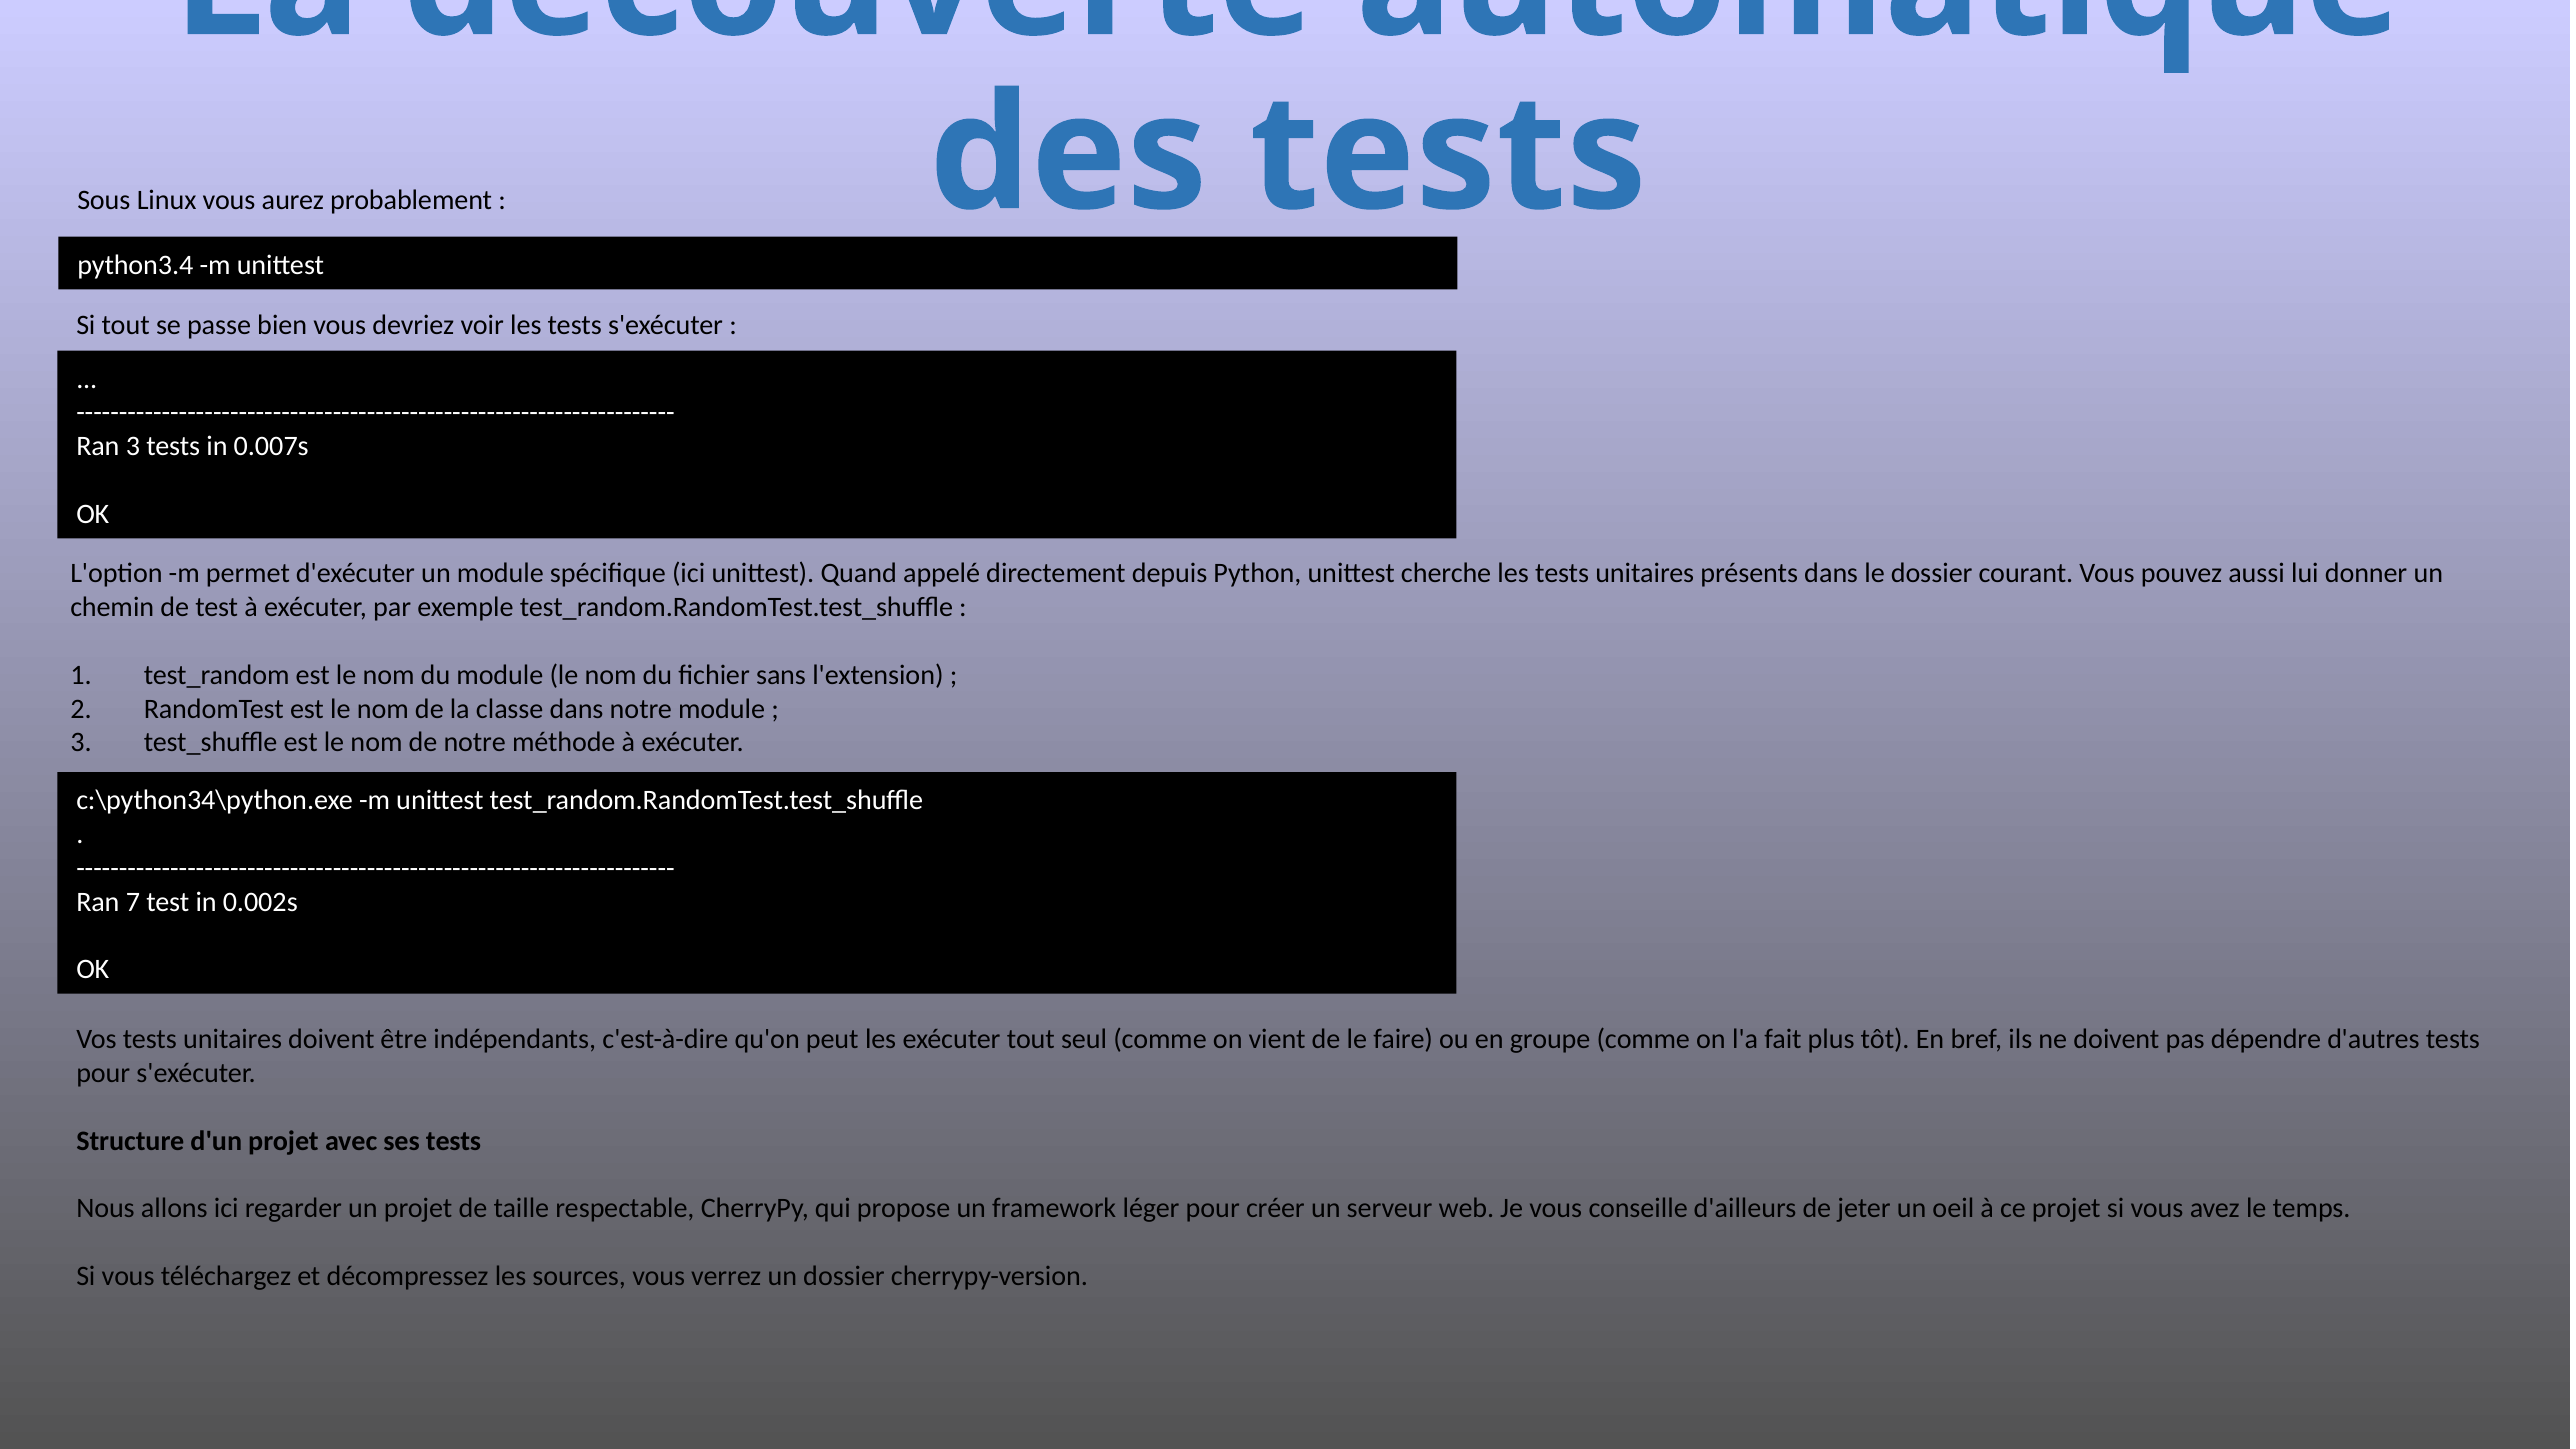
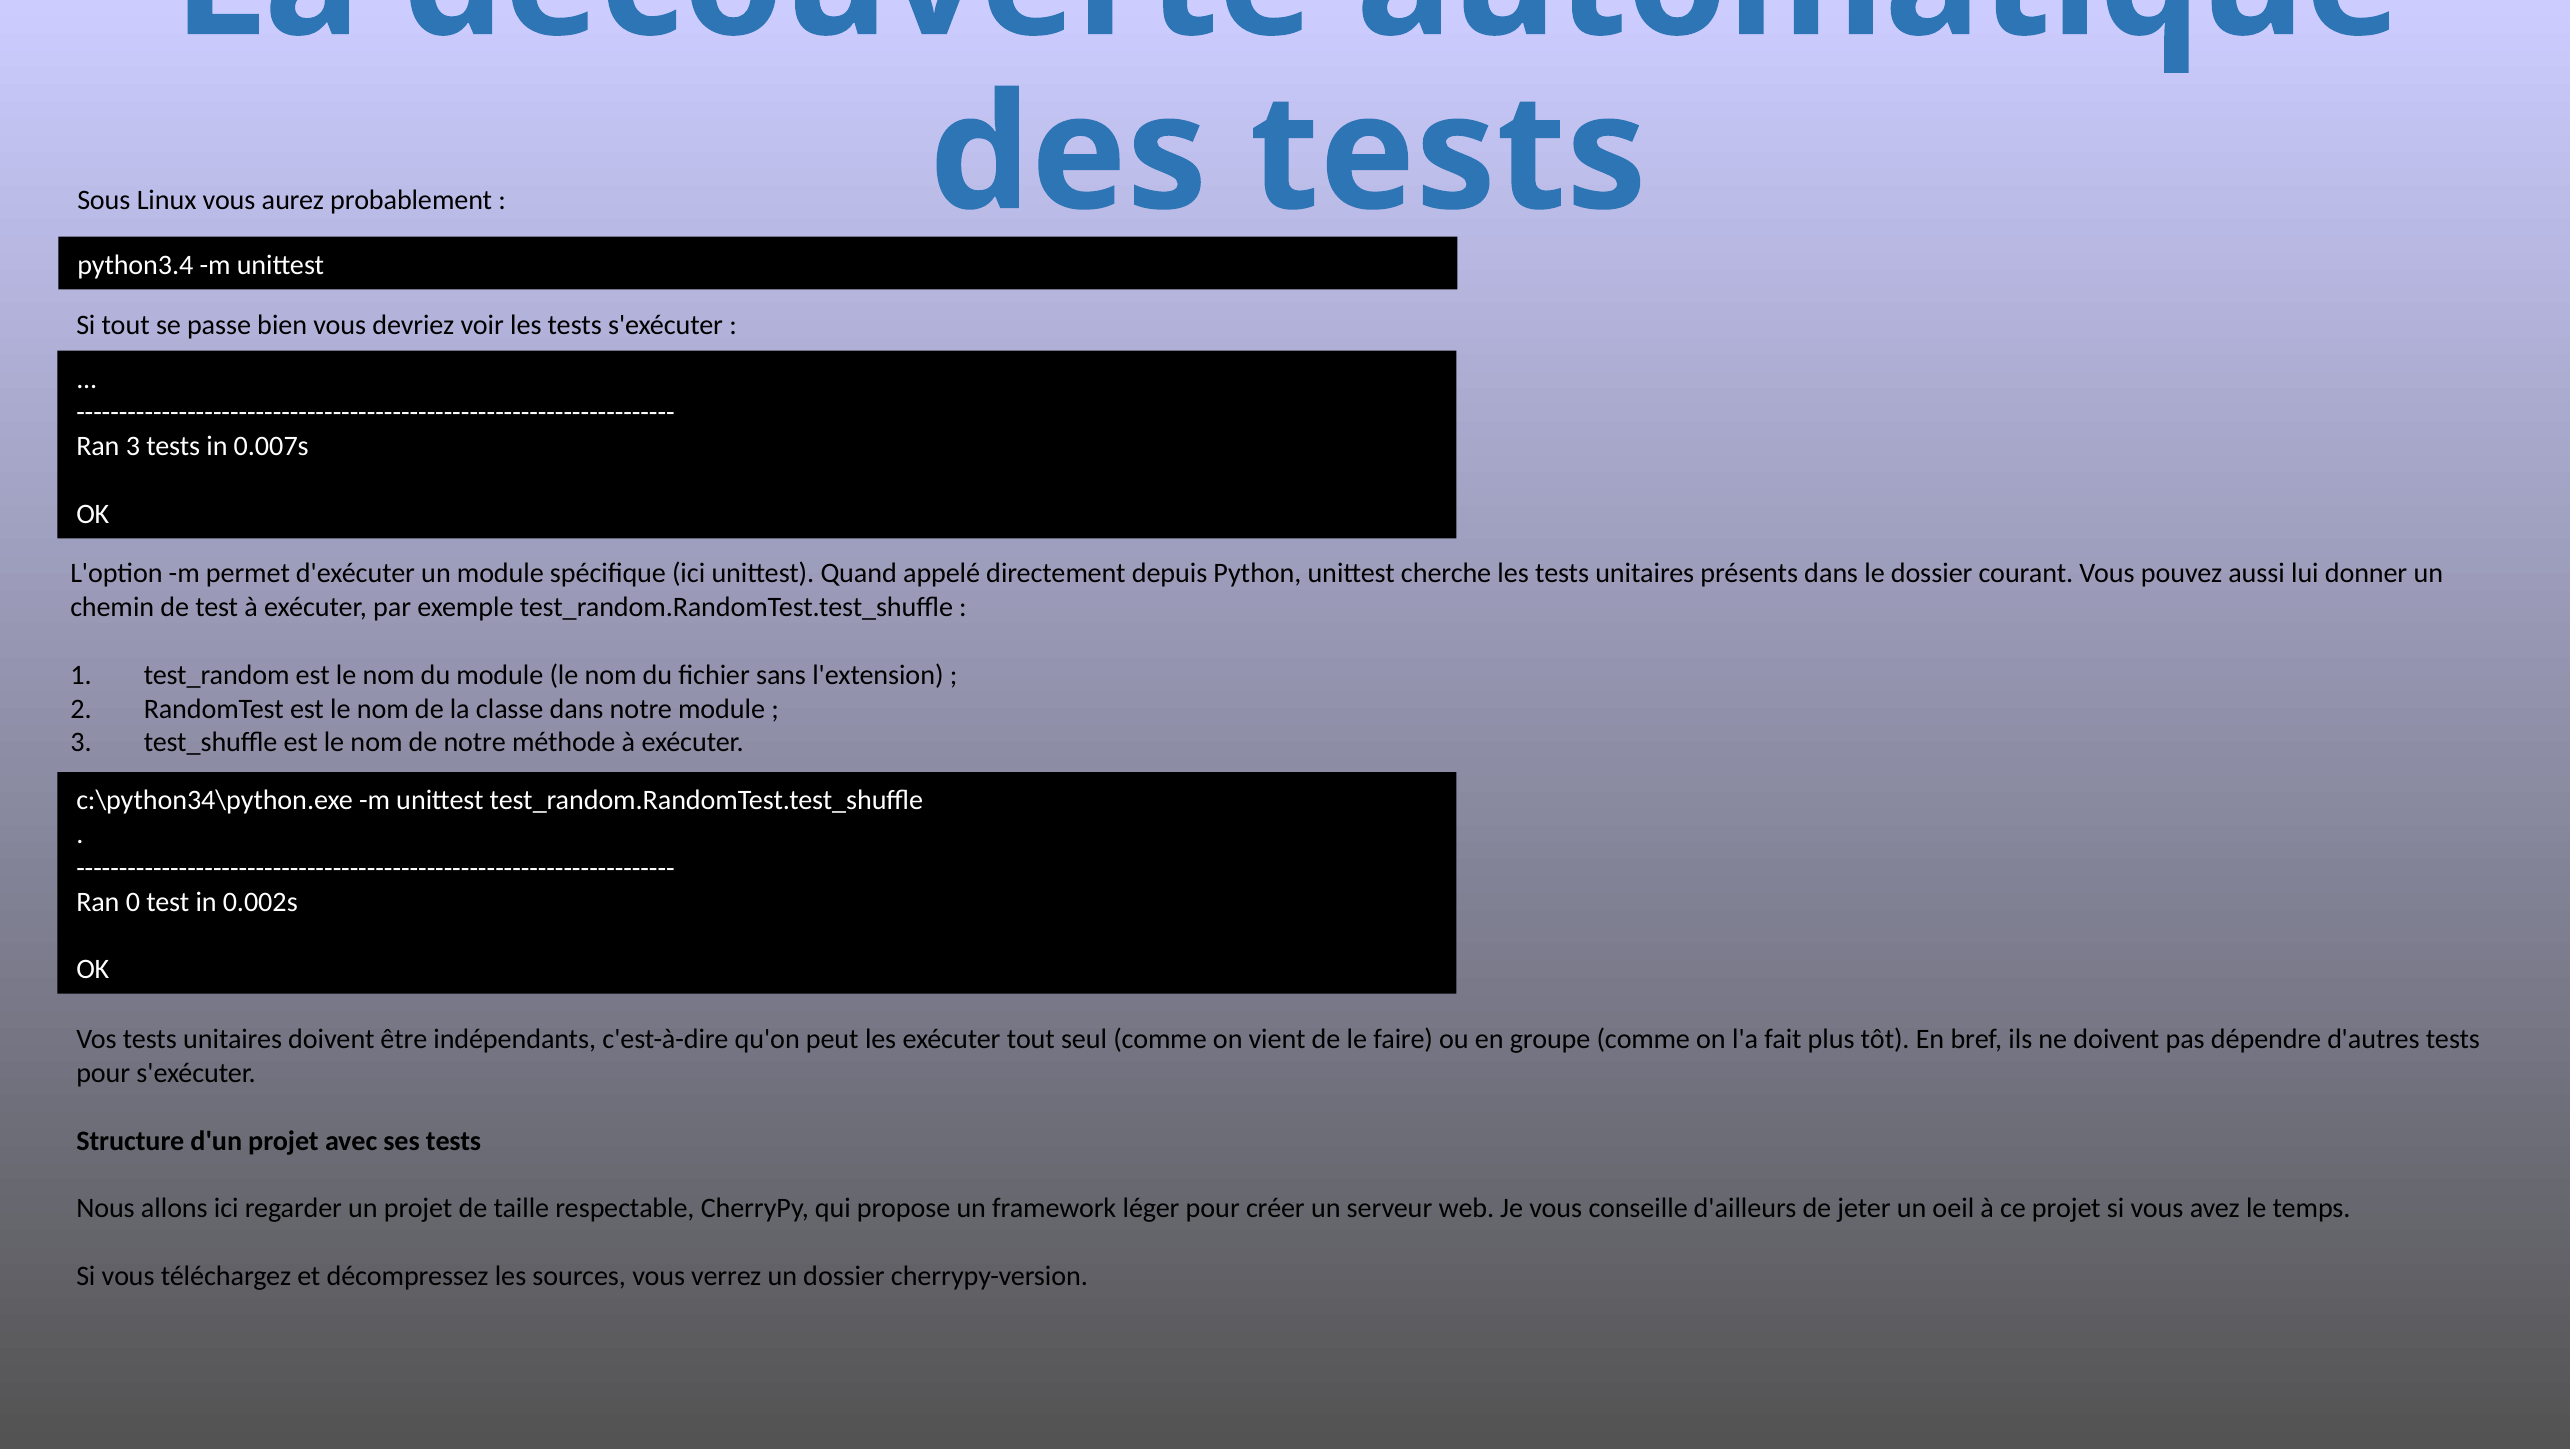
7: 7 -> 0
